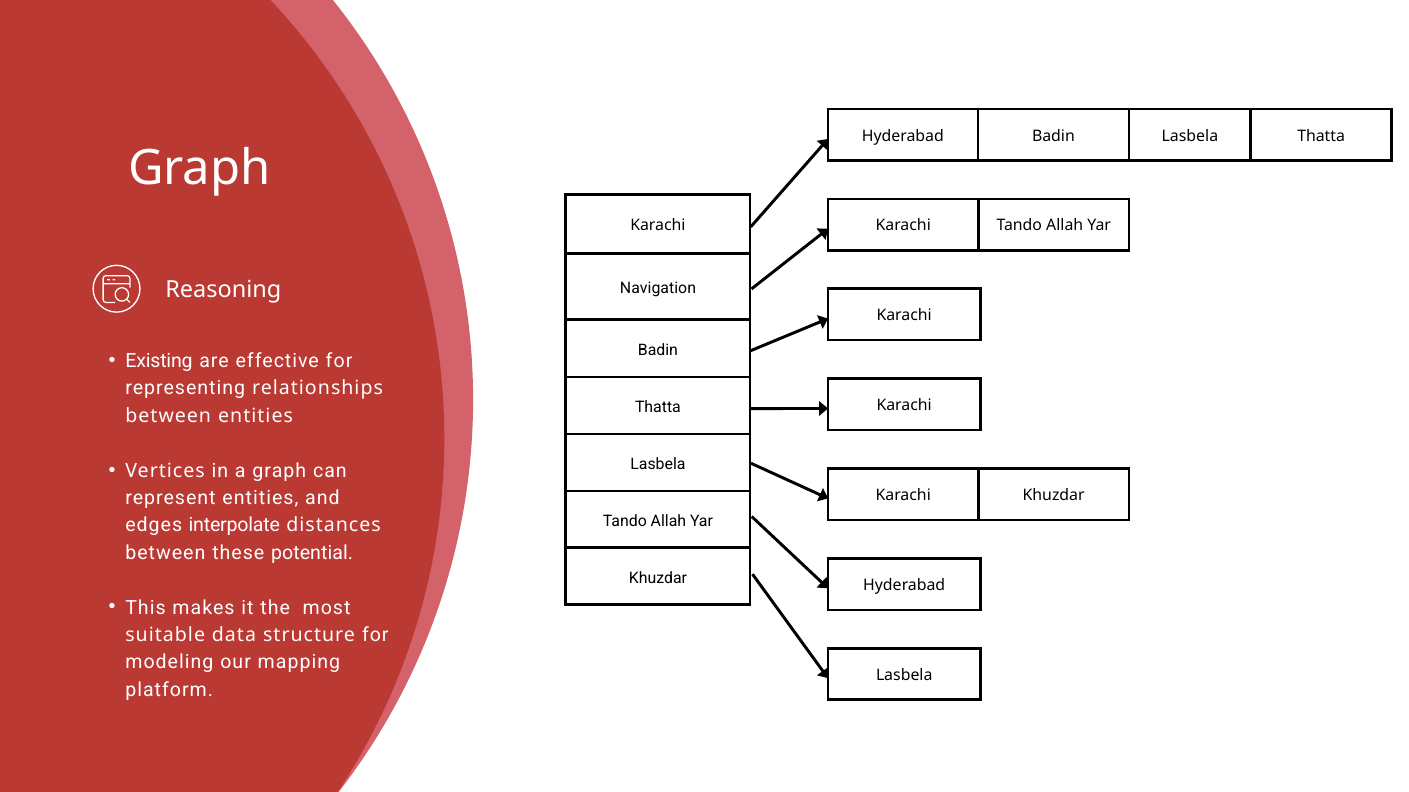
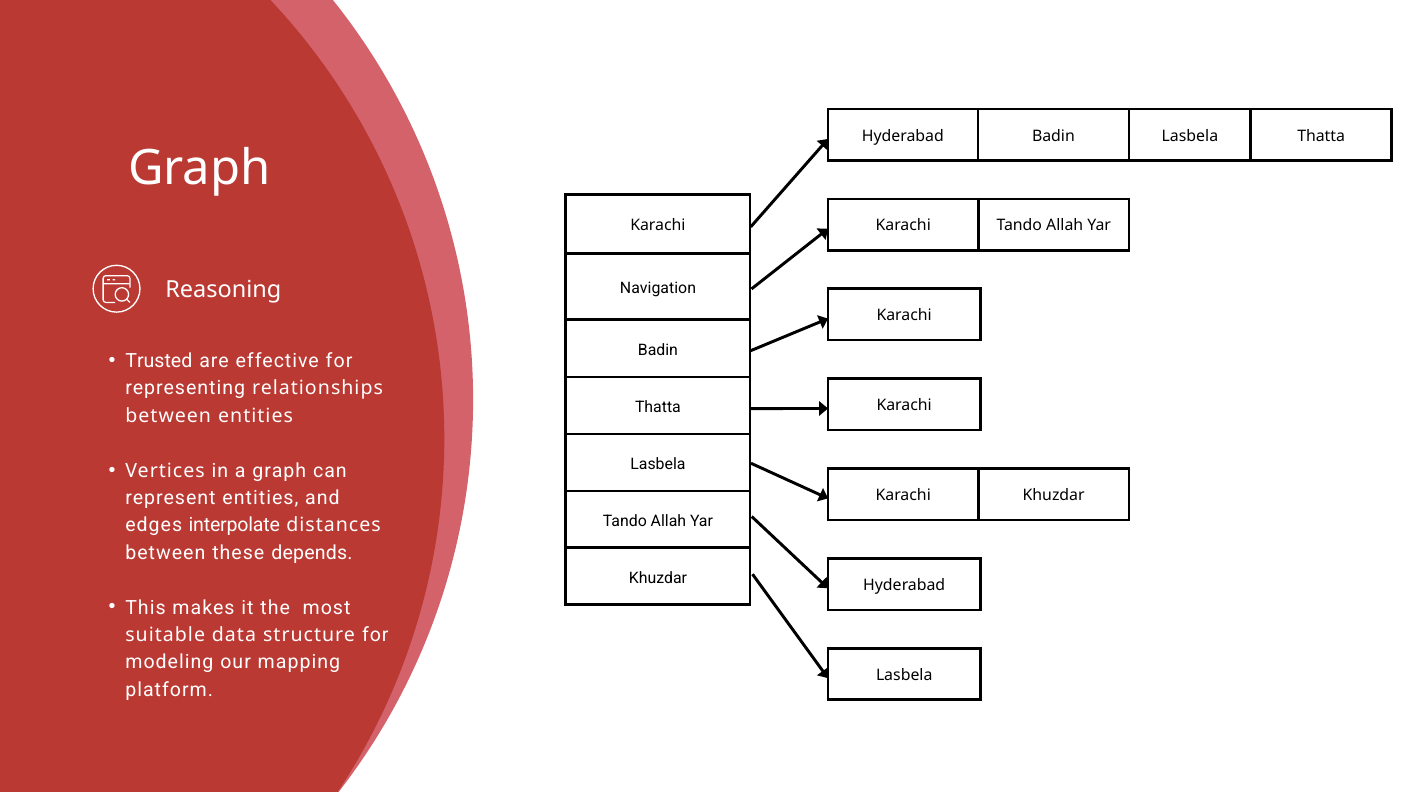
Existing: Existing -> Trusted
potential: potential -> depends
